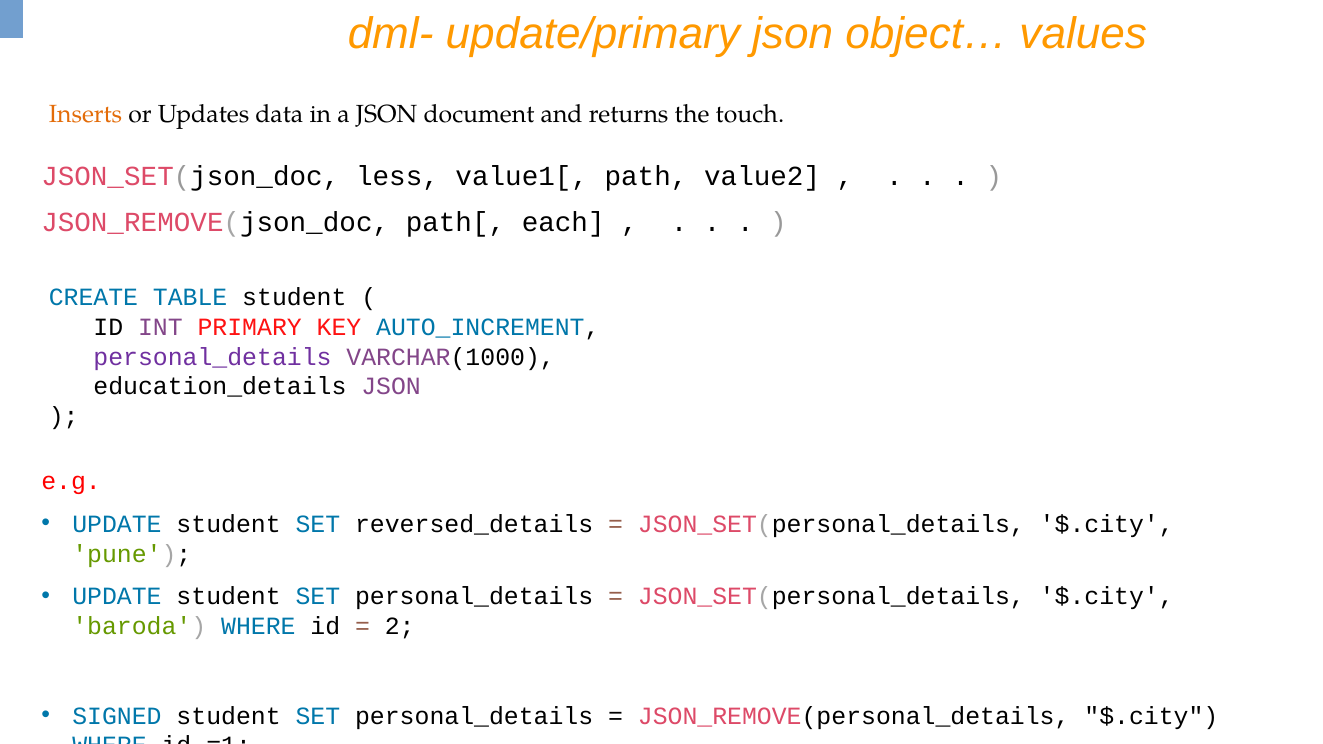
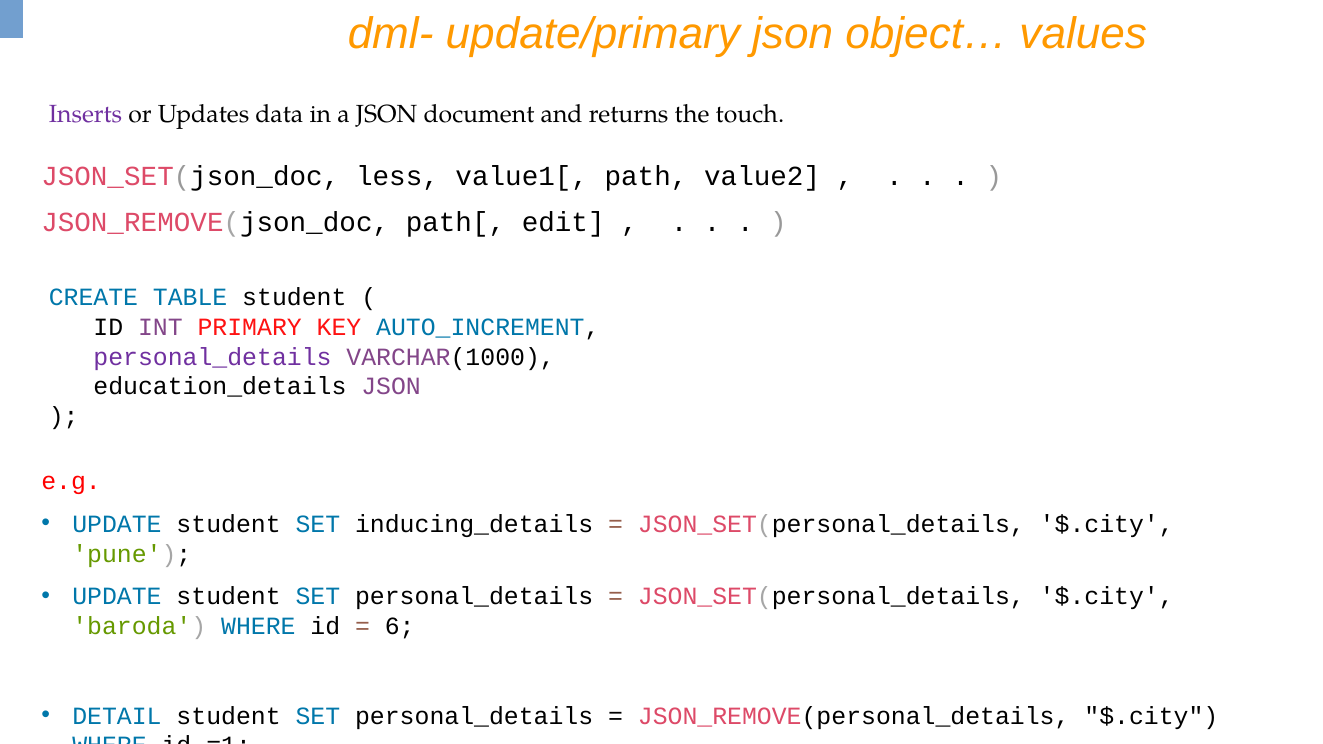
Inserts colour: orange -> purple
each: each -> edit
reversed_details: reversed_details -> inducing_details
2: 2 -> 6
SIGNED: SIGNED -> DETAIL
